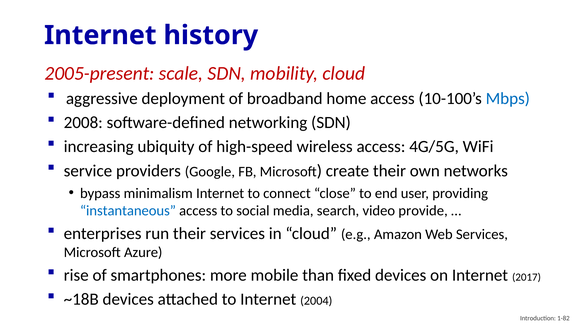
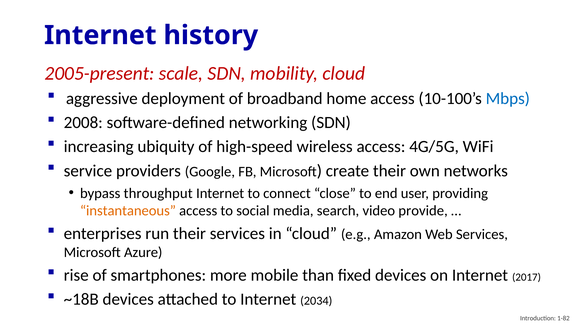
minimalism: minimalism -> throughput
instantaneous colour: blue -> orange
2004: 2004 -> 2034
